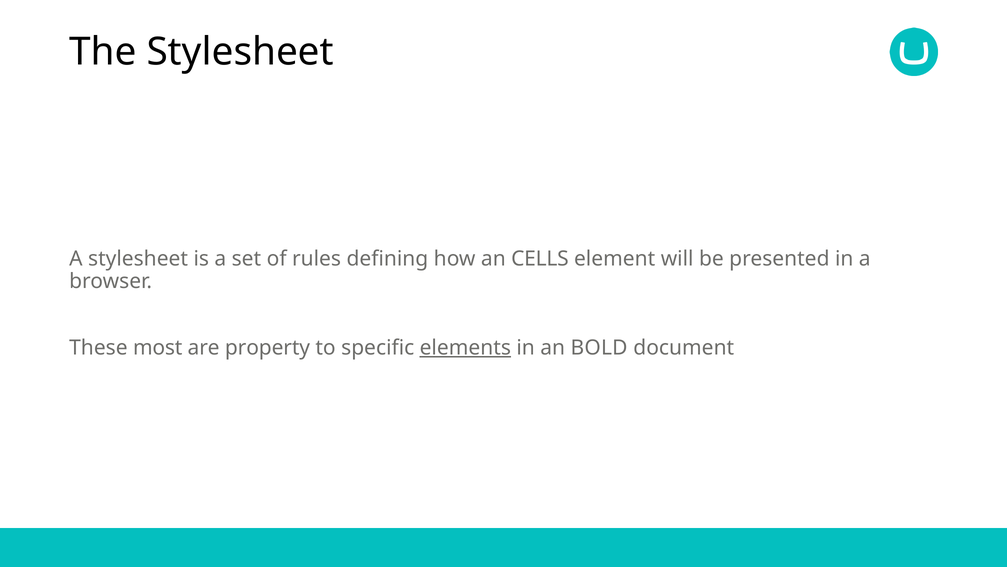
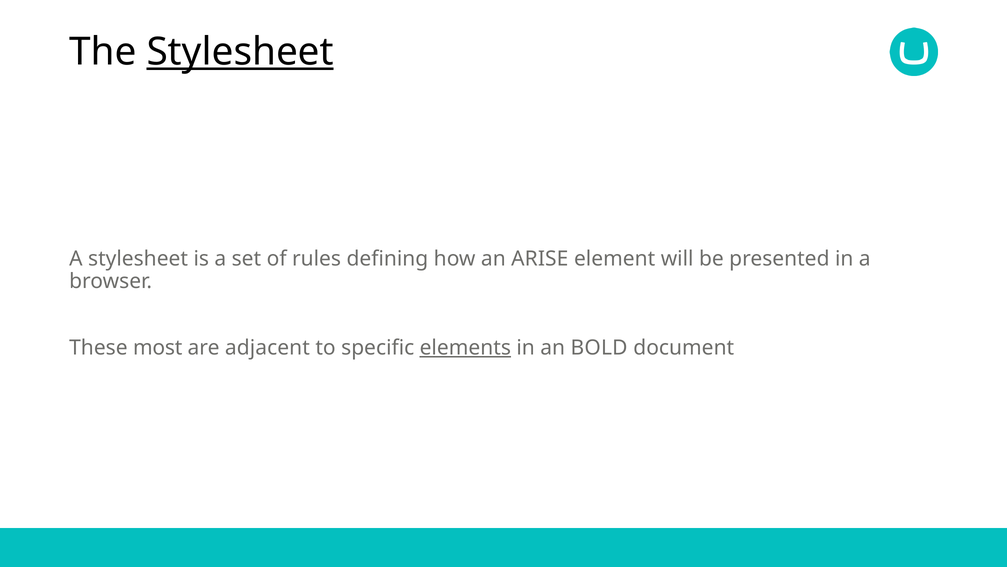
Stylesheet at (240, 52) underline: none -> present
CELLS: CELLS -> ARISE
property: property -> adjacent
